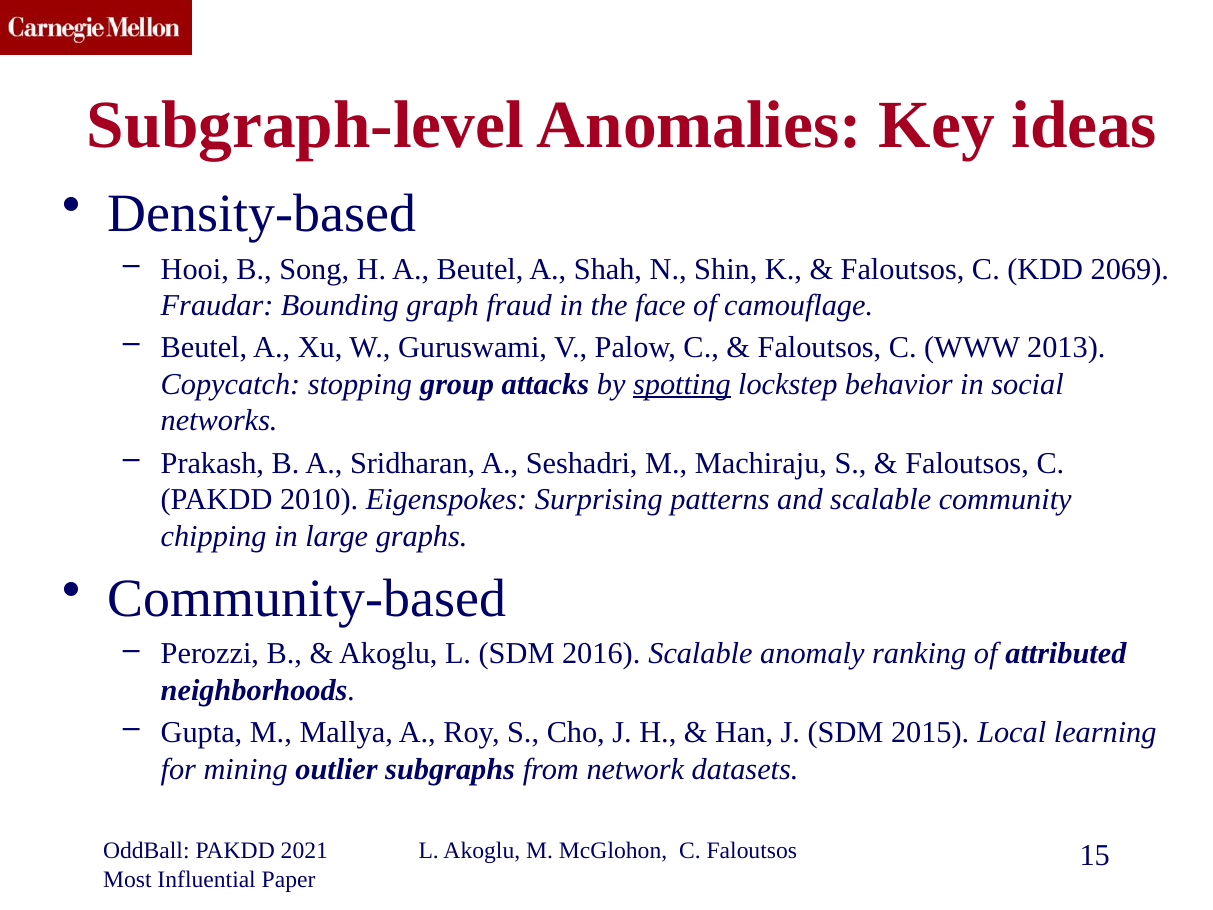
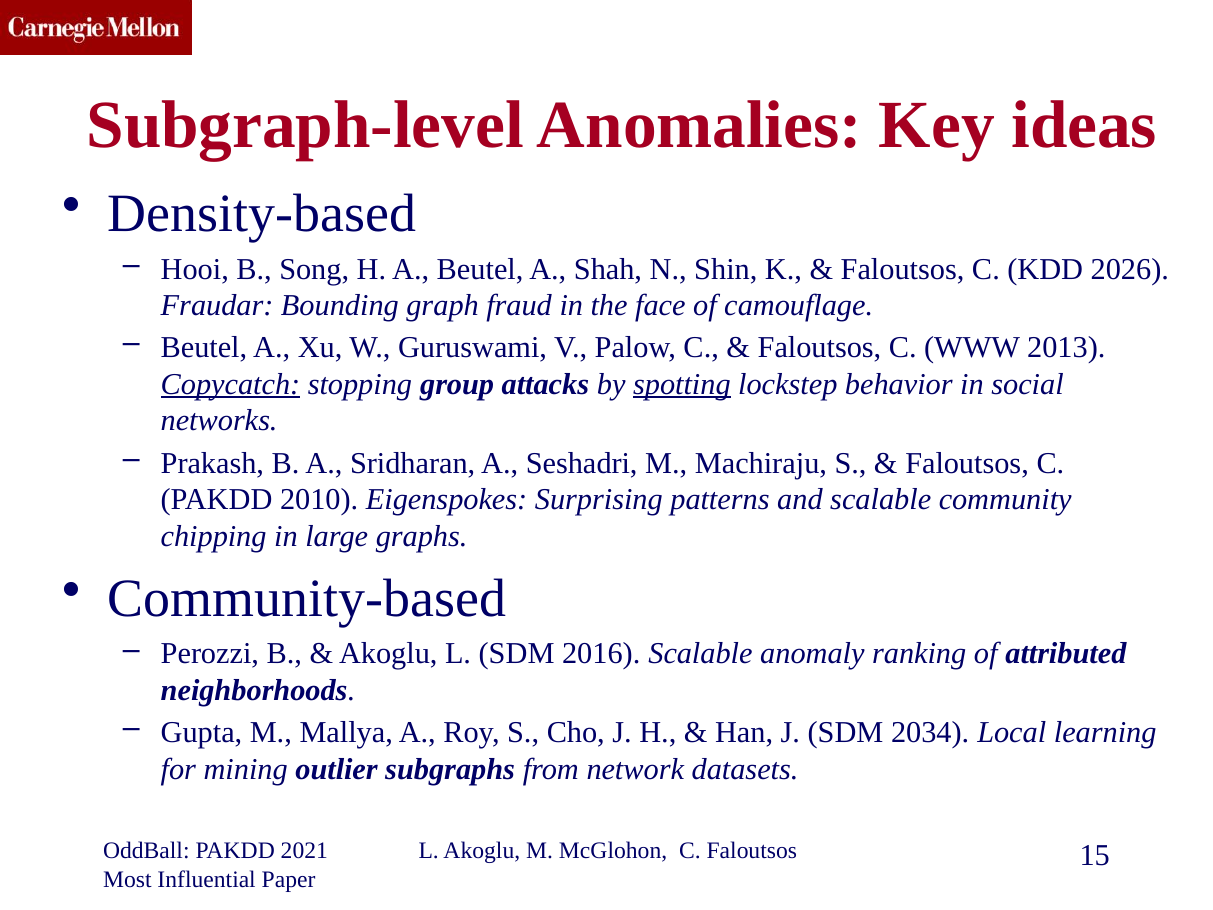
2069: 2069 -> 2026
Copycatch underline: none -> present
2015: 2015 -> 2034
